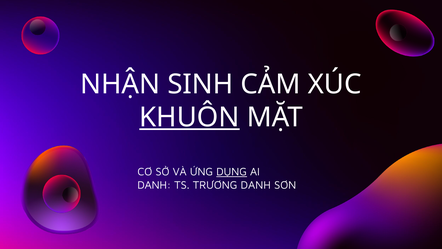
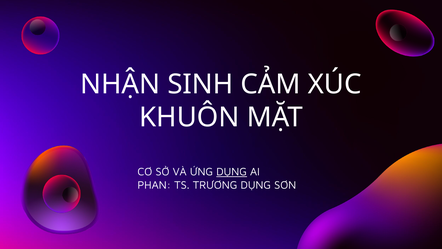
KHUÔN underline: present -> none
DANH at (154, 185): DANH -> PHAN
TRƯƠNG DANH: DANH -> DỤNG
